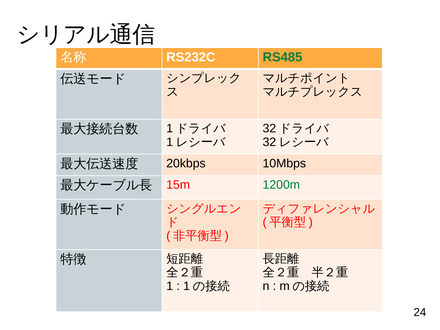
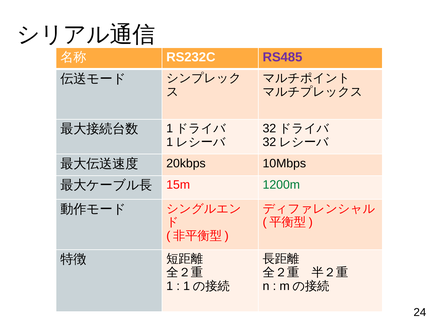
RS485 colour: green -> purple
